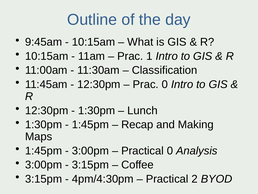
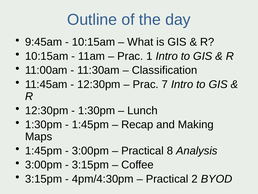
Prac 0: 0 -> 7
Practical 0: 0 -> 8
